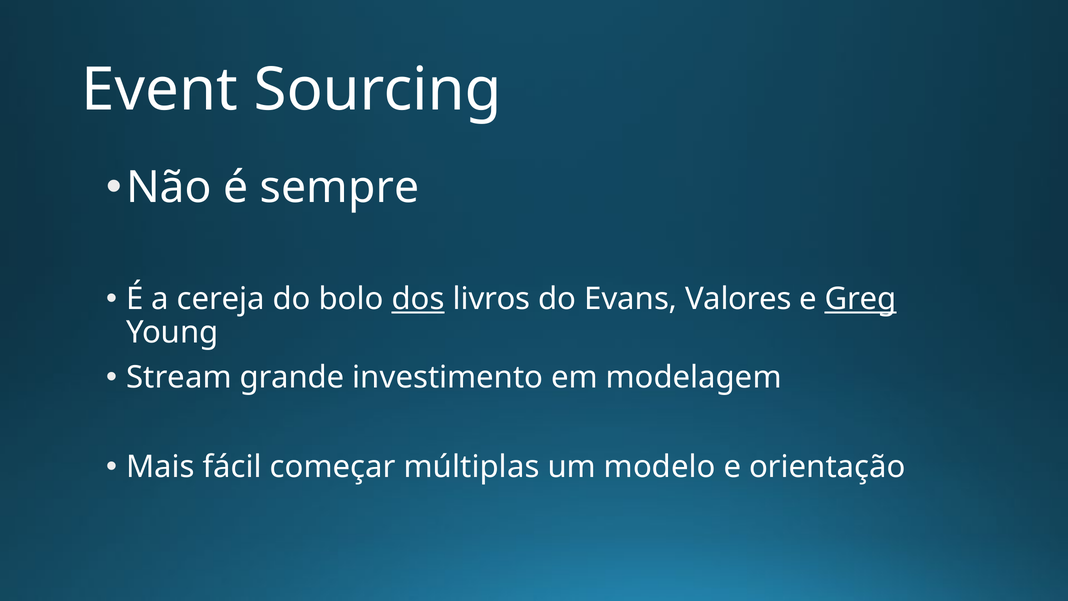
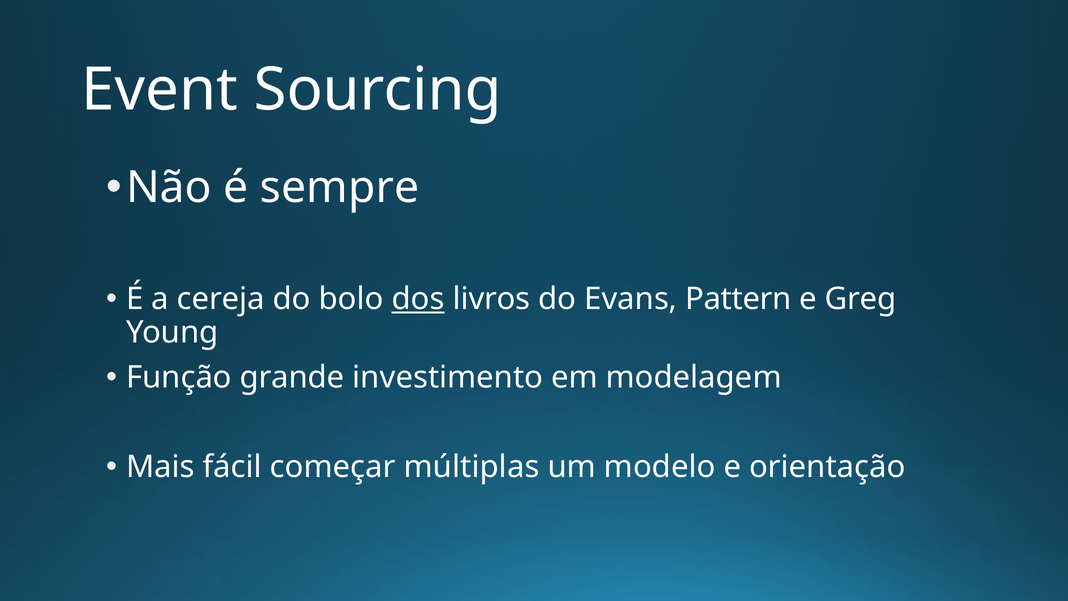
Valores: Valores -> Pattern
Greg underline: present -> none
Stream: Stream -> Função
